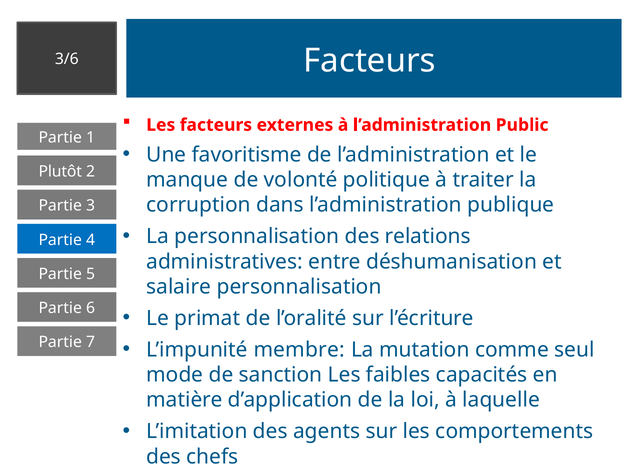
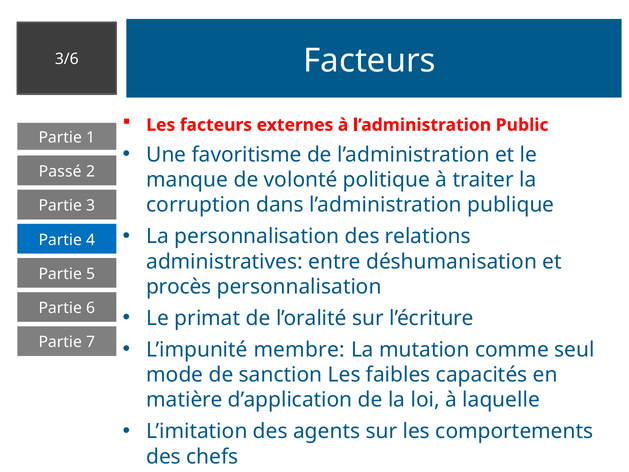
Plutôt: Plutôt -> Passé
salaire: salaire -> procès
